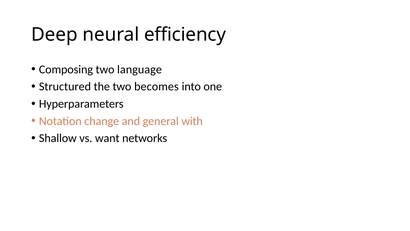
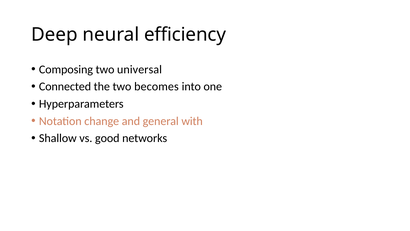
language: language -> universal
Structured: Structured -> Connected
want: want -> good
